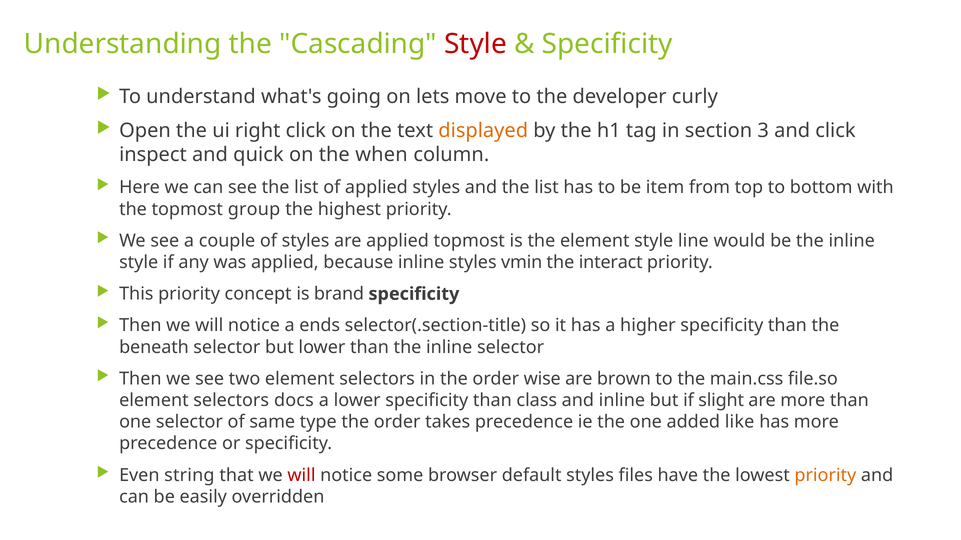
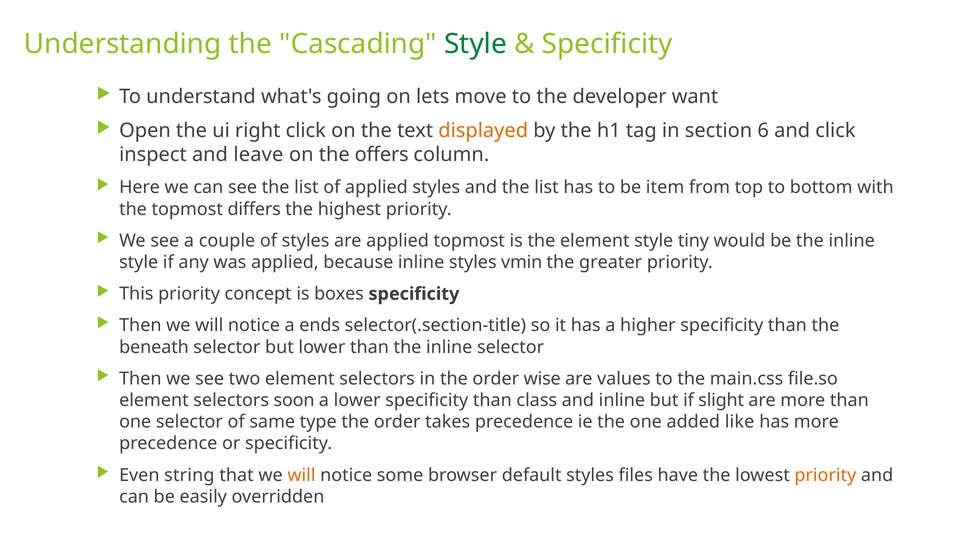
Style at (475, 44) colour: red -> green
curly: curly -> want
3: 3 -> 6
quick: quick -> leave
when: when -> offers
group: group -> differs
line: line -> tiny
interact: interact -> greater
brand: brand -> boxes
brown: brown -> values
docs: docs -> soon
will at (301, 476) colour: red -> orange
